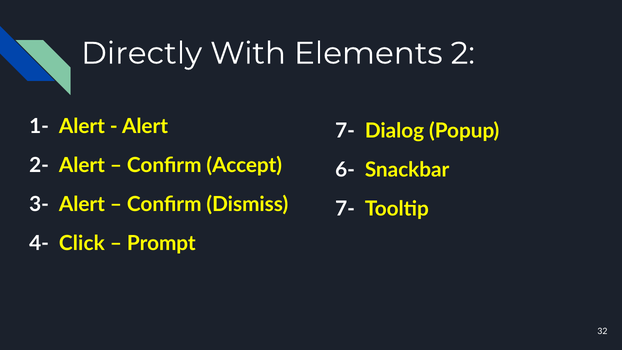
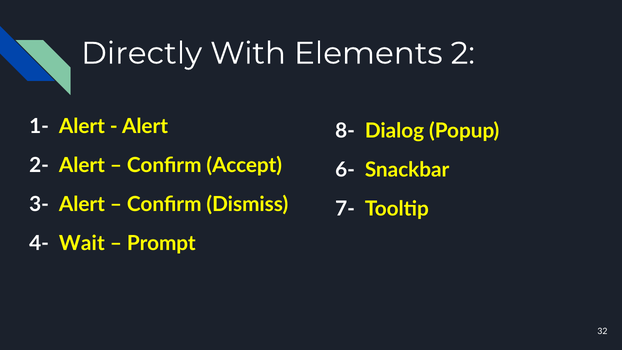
7- at (345, 131): 7- -> 8-
Click: Click -> Wait
